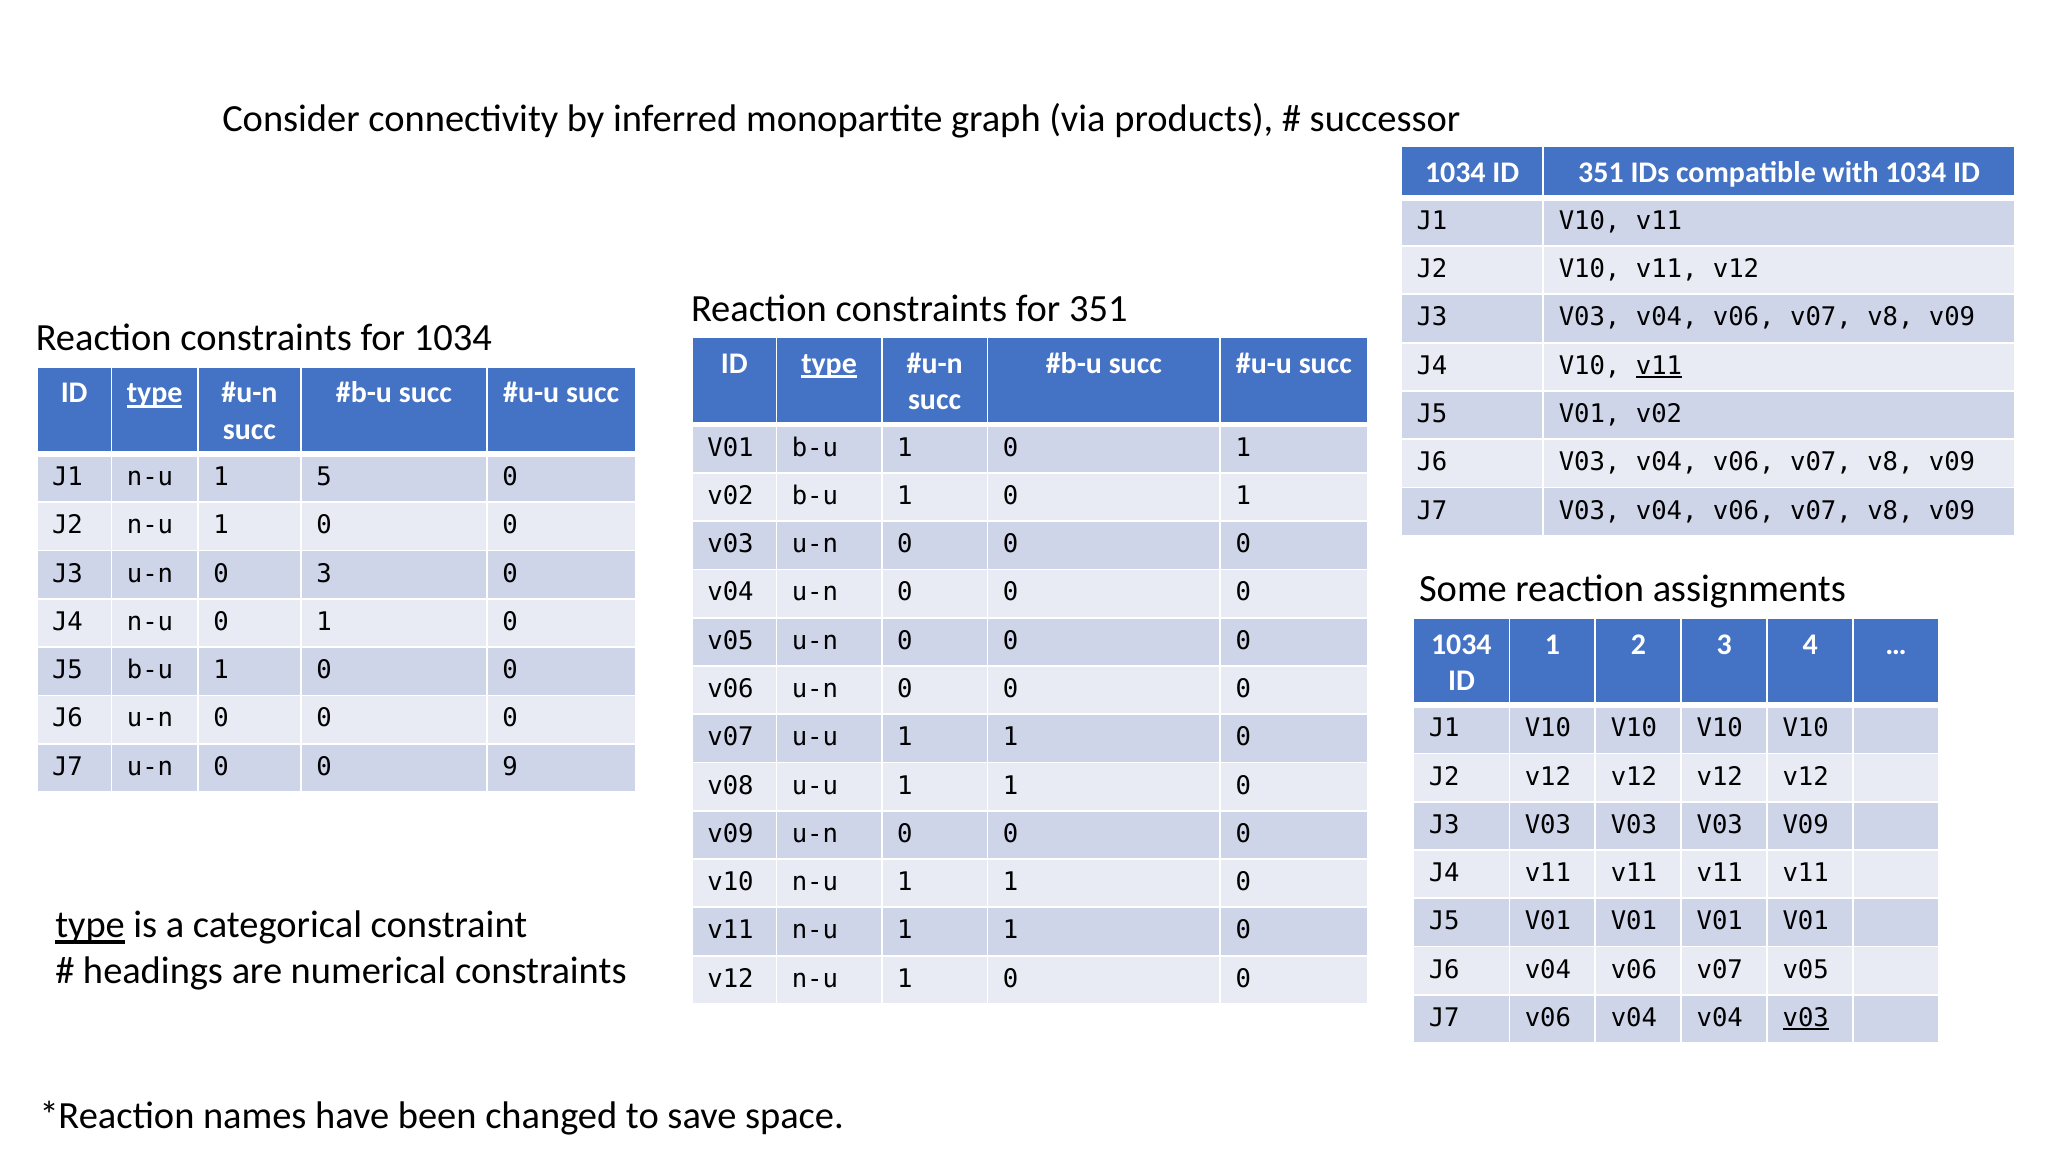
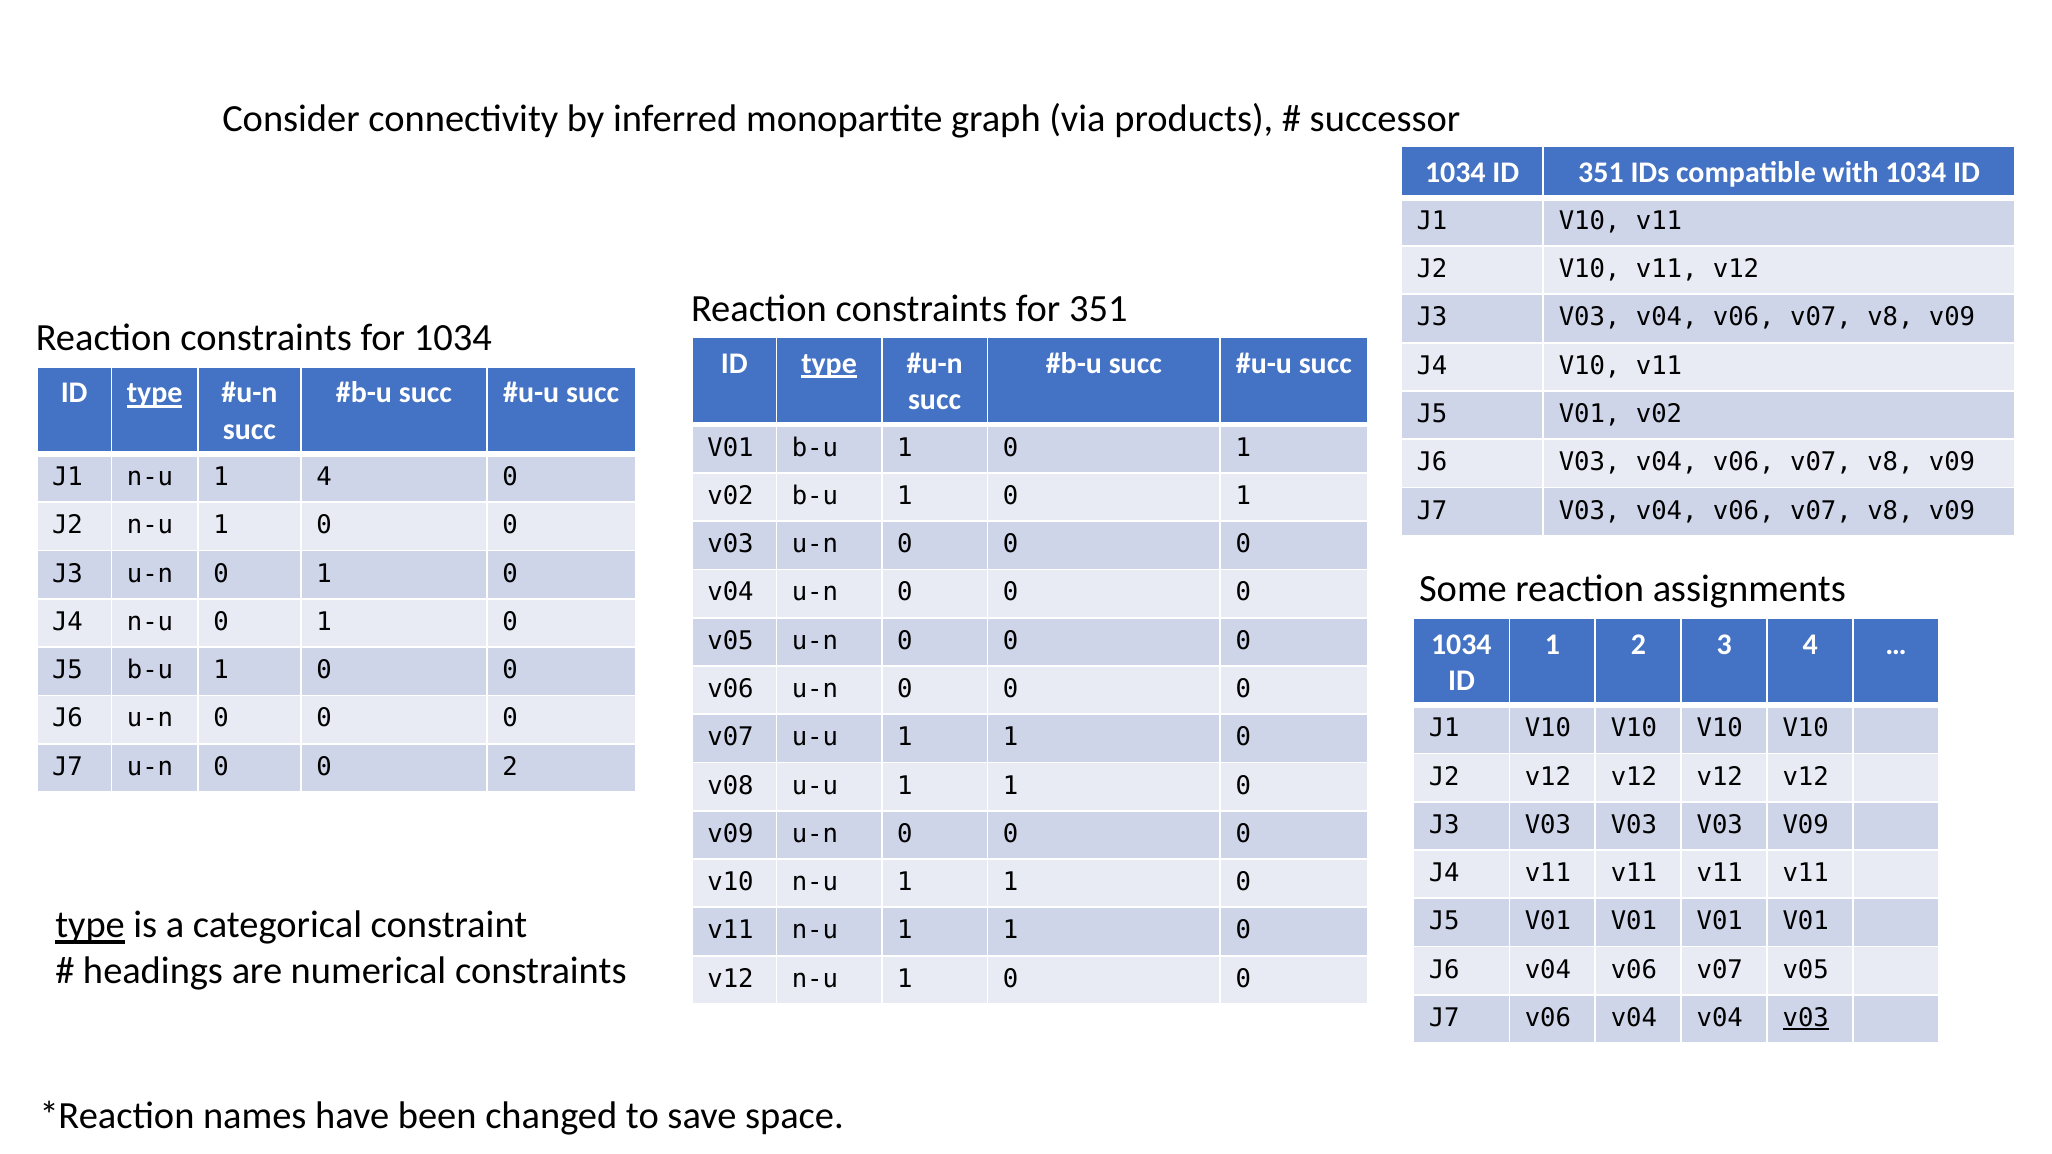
v11 at (1659, 366) underline: present -> none
1 5: 5 -> 4
u-n 0 3: 3 -> 1
0 9: 9 -> 2
